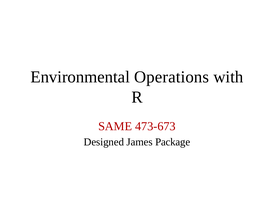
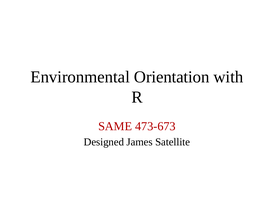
Operations: Operations -> Orientation
Package: Package -> Satellite
